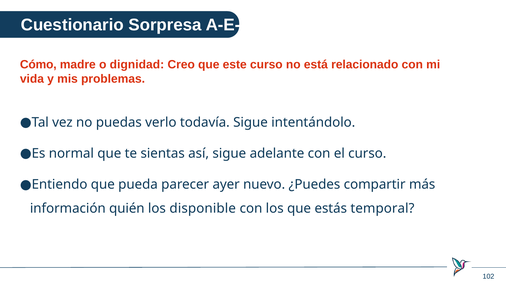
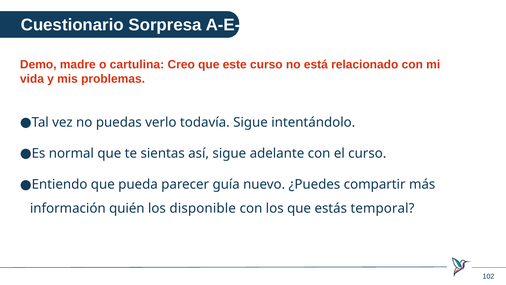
Cómo: Cómo -> Demo
dignidad: dignidad -> cartulina
ayer: ayer -> guía
